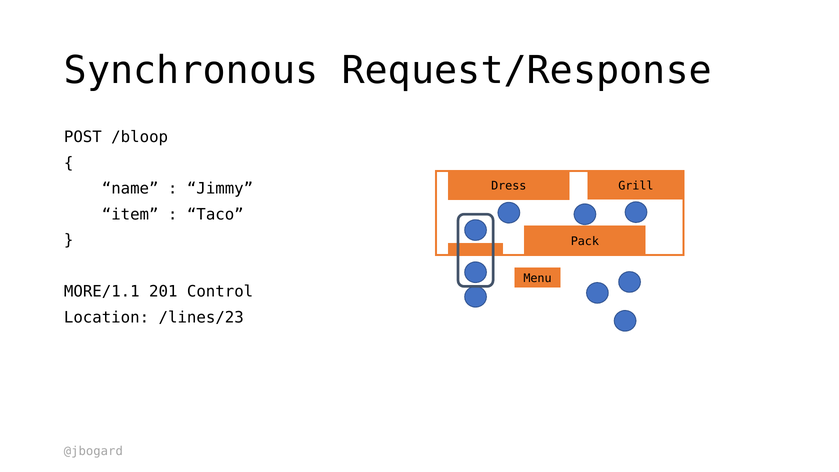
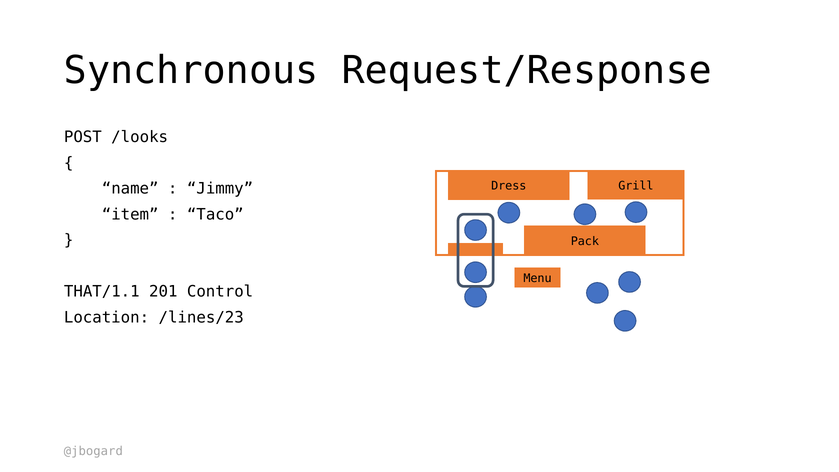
/bloop: /bloop -> /looks
MORE/1.1: MORE/1.1 -> THAT/1.1
